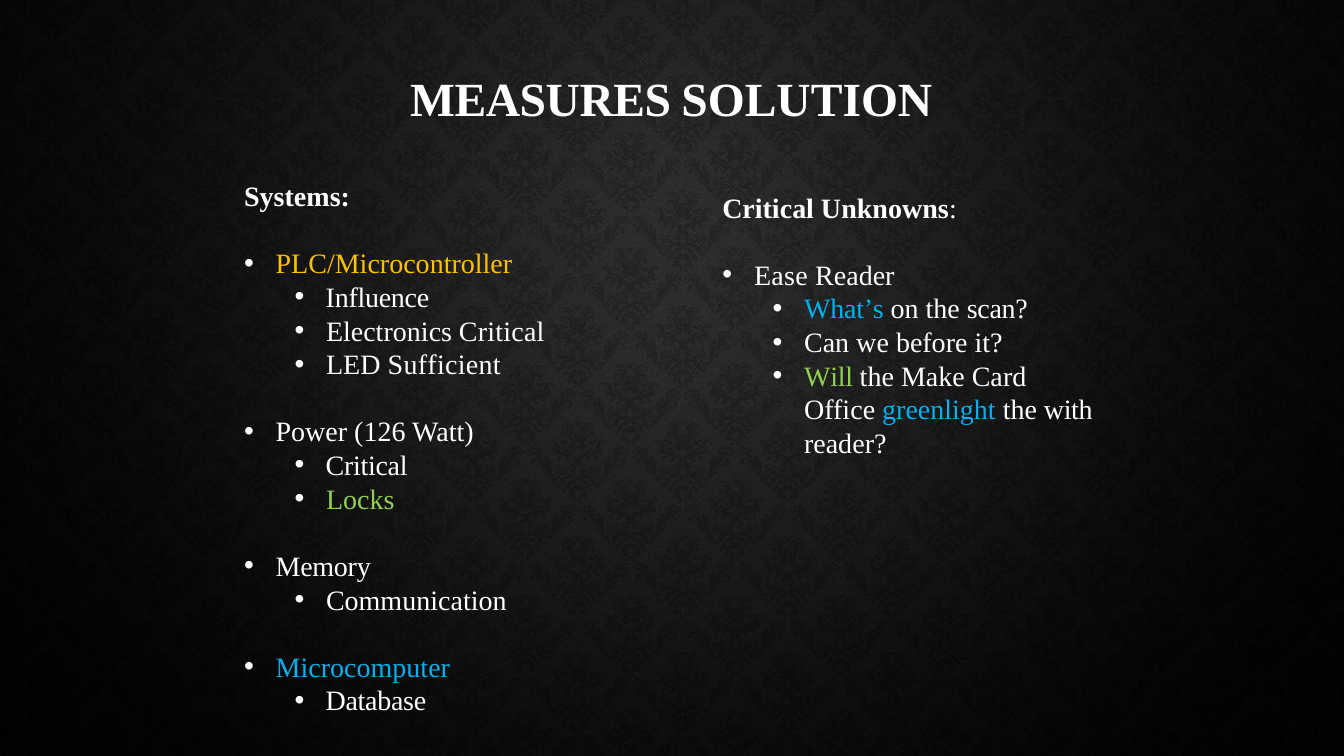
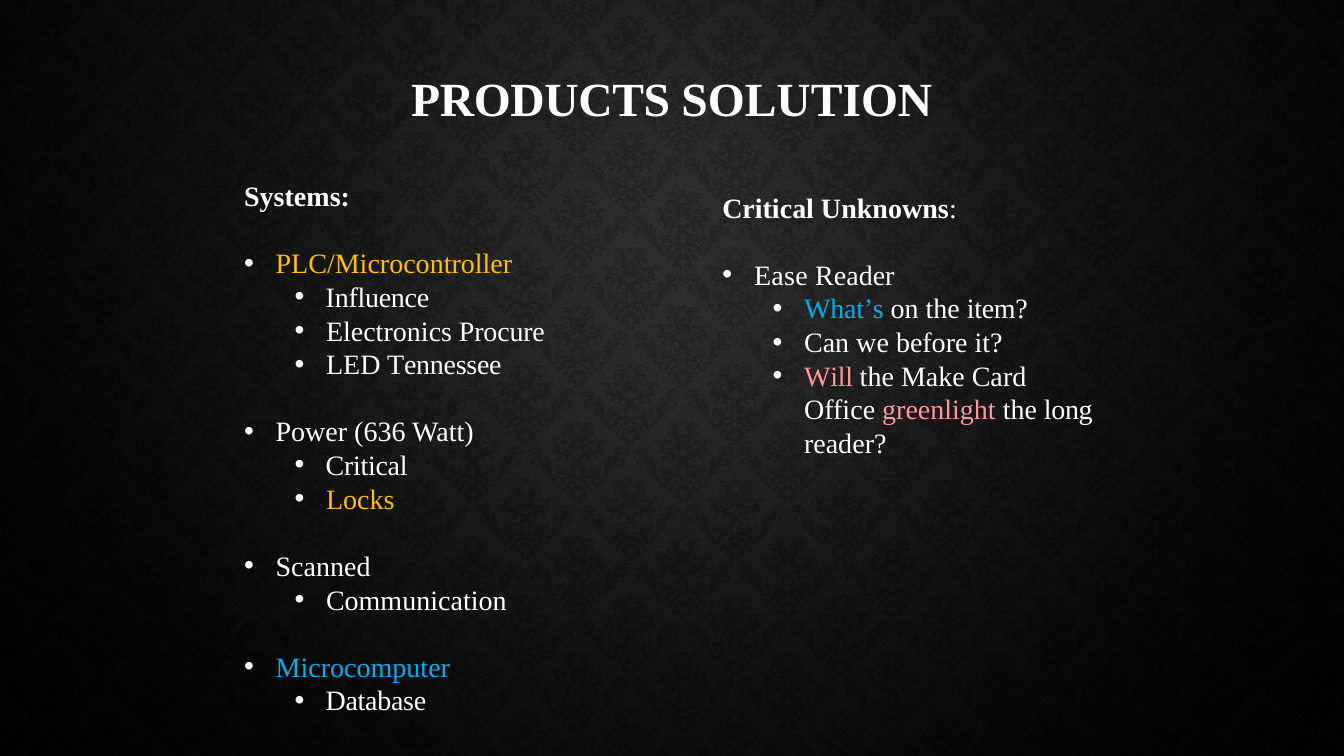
MEASURES: MEASURES -> PRODUCTS
scan: scan -> item
Electronics Critical: Critical -> Procure
Sufficient: Sufficient -> Tennessee
Will colour: light green -> pink
greenlight colour: light blue -> pink
with: with -> long
126: 126 -> 636
Locks colour: light green -> yellow
Memory: Memory -> Scanned
